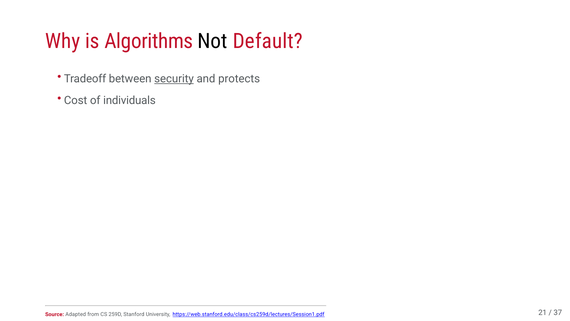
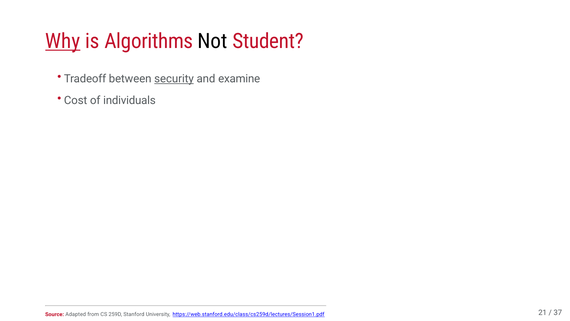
Why underline: none -> present
Default: Default -> Student
protects: protects -> examine
